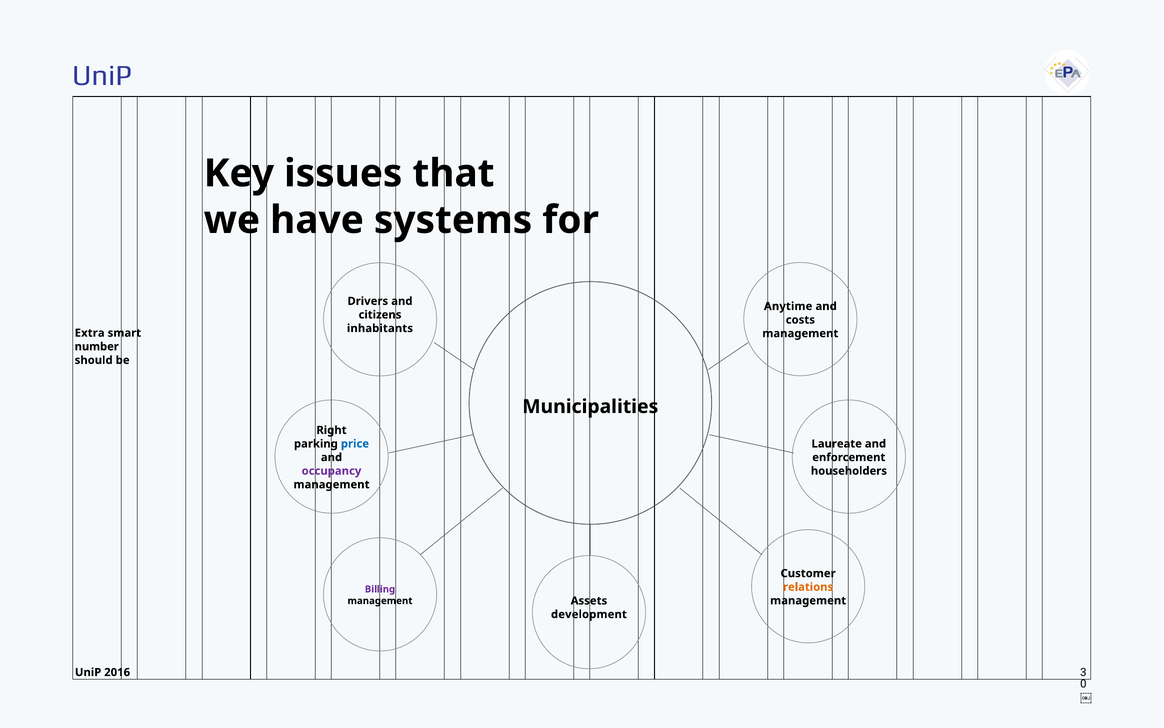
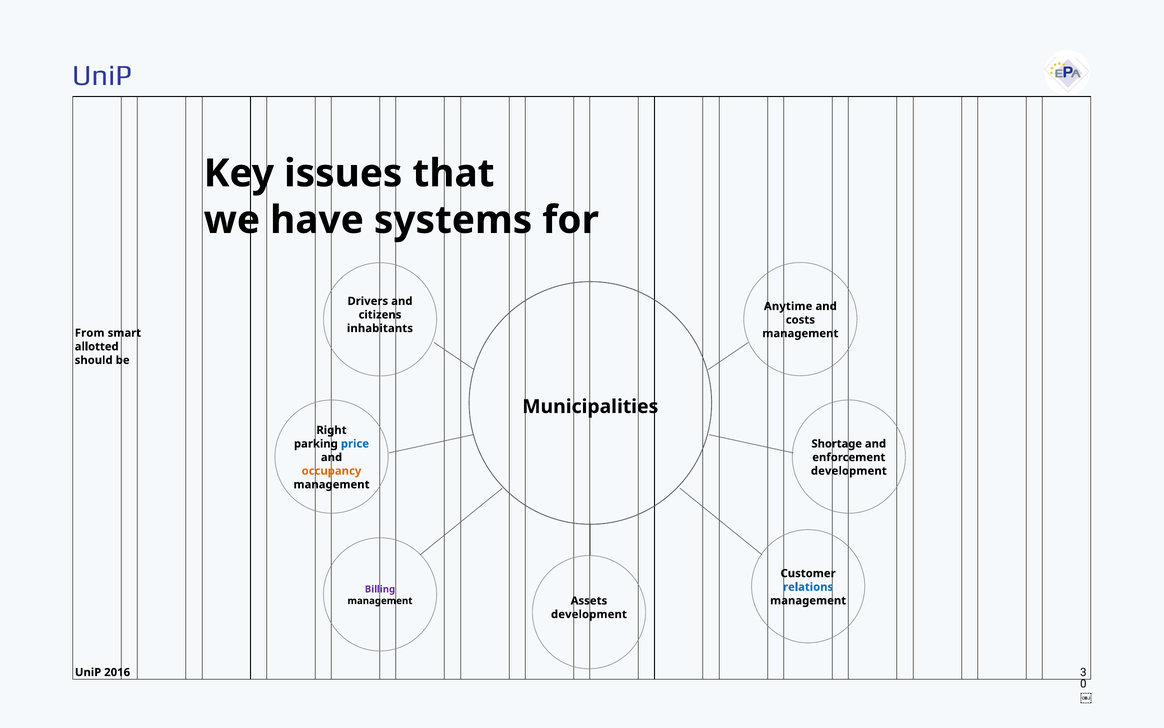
Extra: Extra -> From
number: number -> allotted
Laureate: Laureate -> Shortage
occupancy colour: purple -> orange
householders at (849, 471): householders -> development
relations colour: orange -> blue
